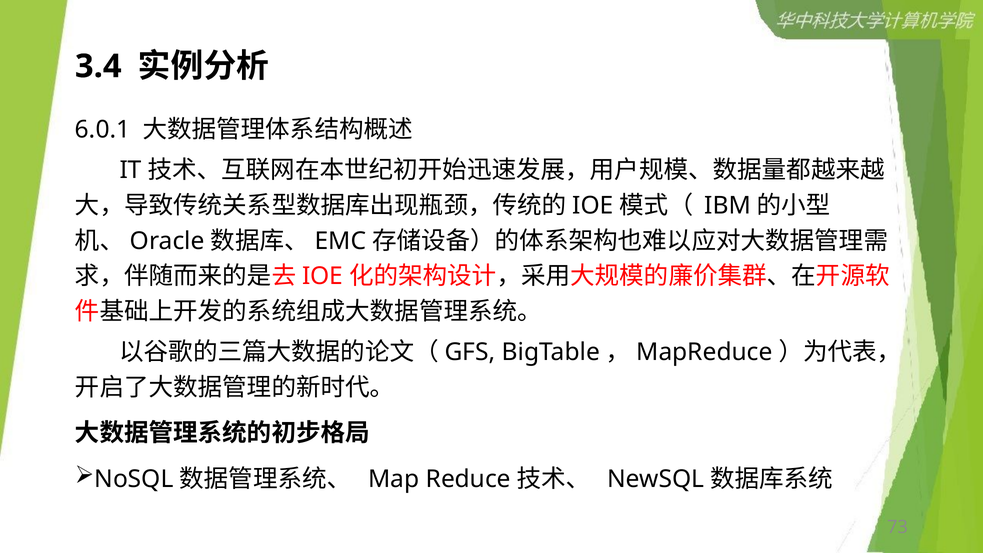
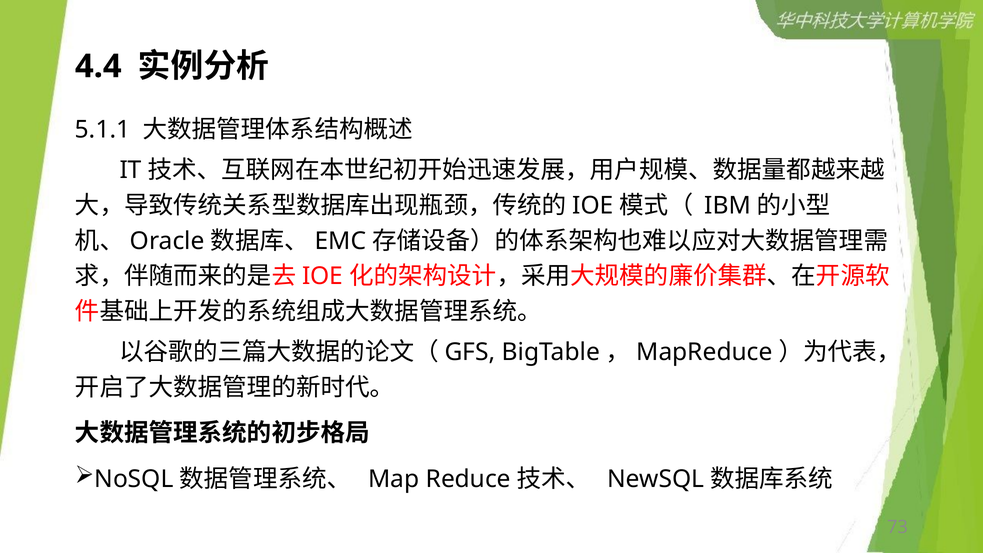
3.4: 3.4 -> 4.4
6.0.1: 6.0.1 -> 5.1.1
